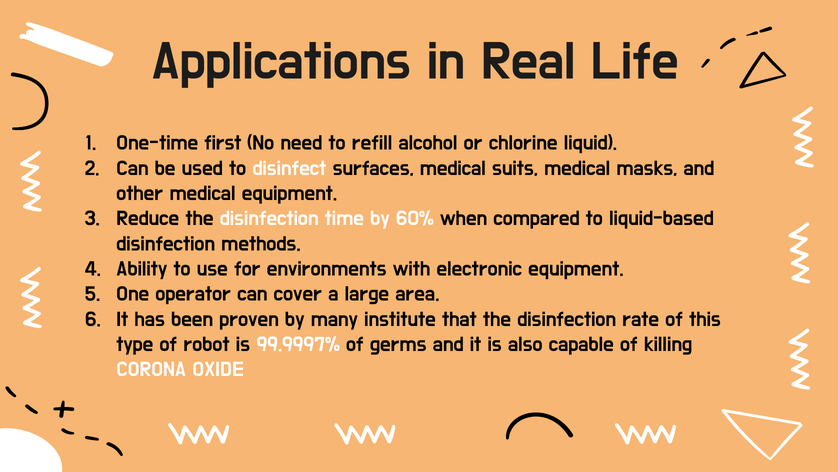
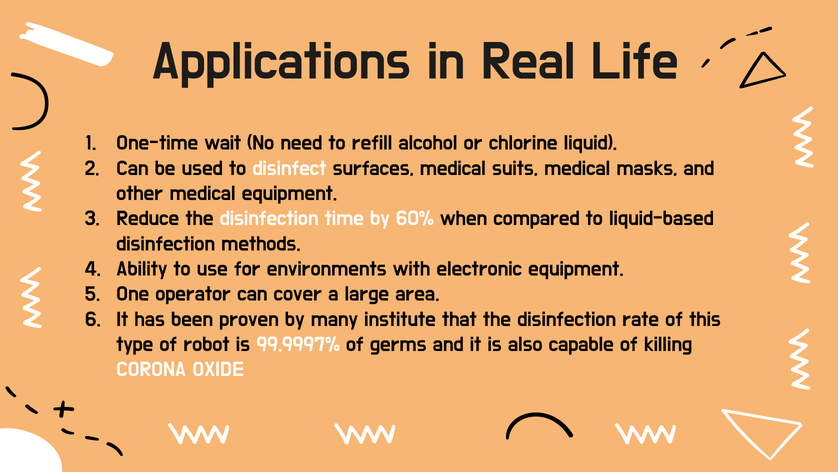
first: first -> wait
